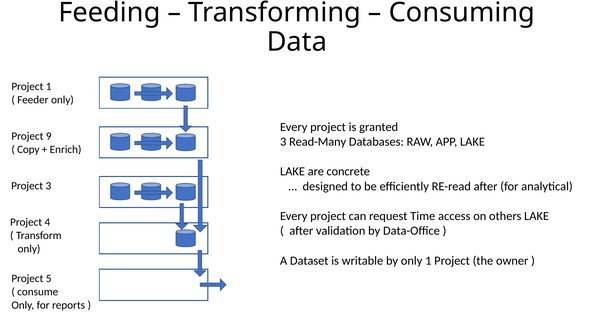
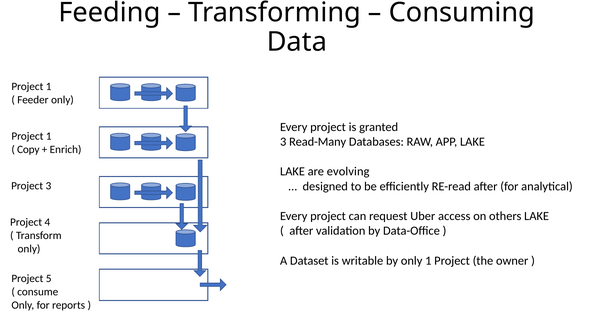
9 at (49, 136): 9 -> 1
concrete: concrete -> evolving
Time: Time -> Uber
